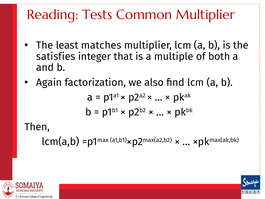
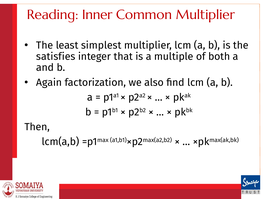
Tests: Tests -> Inner
matches: matches -> simplest
